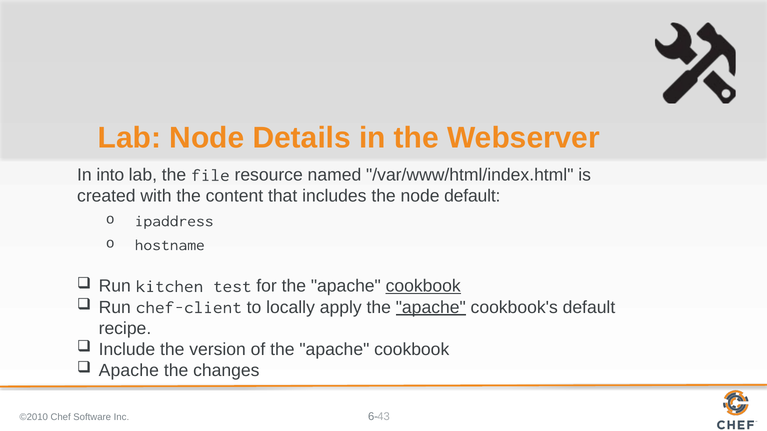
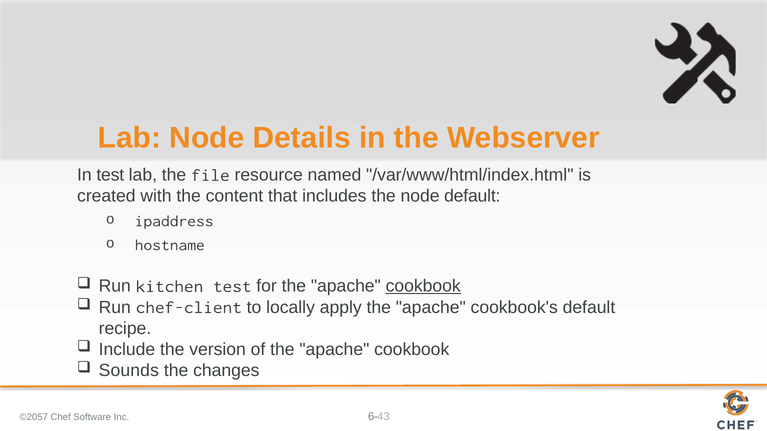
In into: into -> test
apache at (431, 308) underline: present -> none
Apache at (129, 371): Apache -> Sounds
©2010: ©2010 -> ©2057
